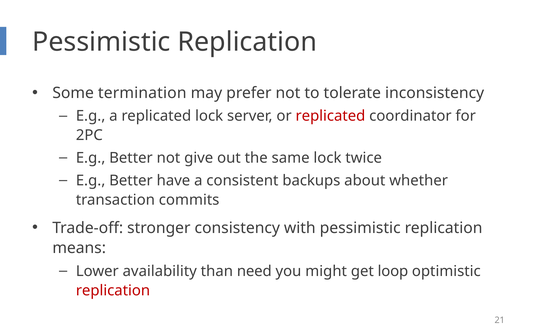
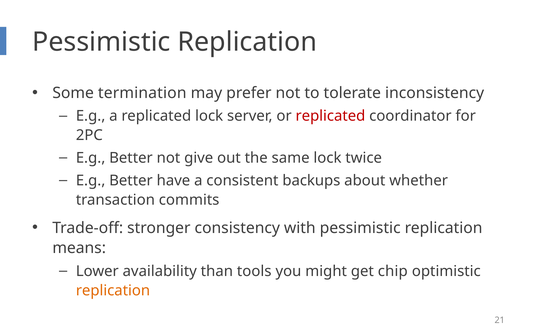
need: need -> tools
loop: loop -> chip
replication at (113, 290) colour: red -> orange
